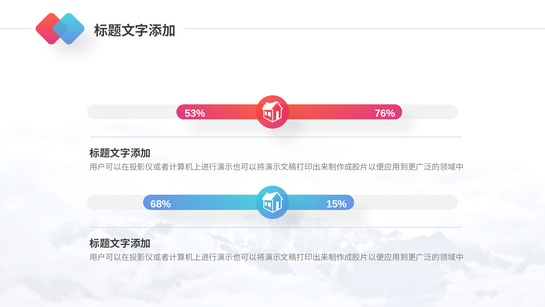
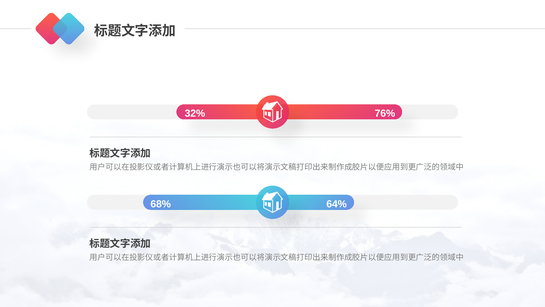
53%: 53% -> 32%
15%: 15% -> 64%
